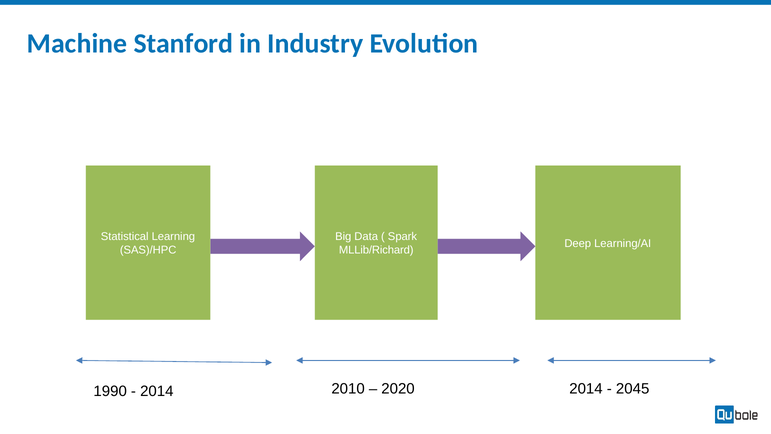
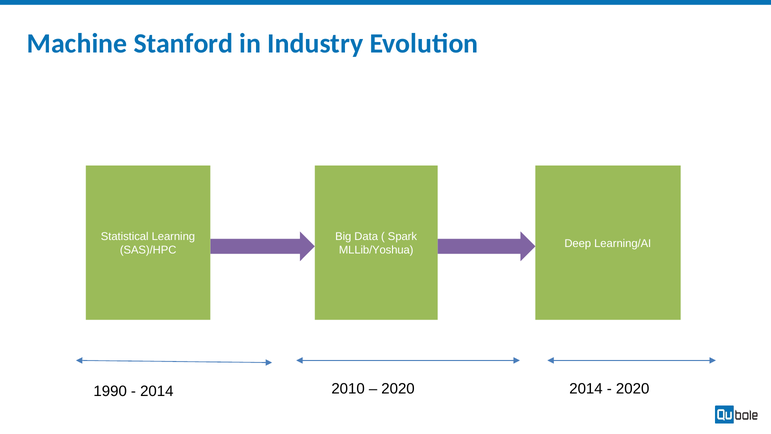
MLLib/Richard: MLLib/Richard -> MLLib/Yoshua
2045 at (633, 389): 2045 -> 2020
